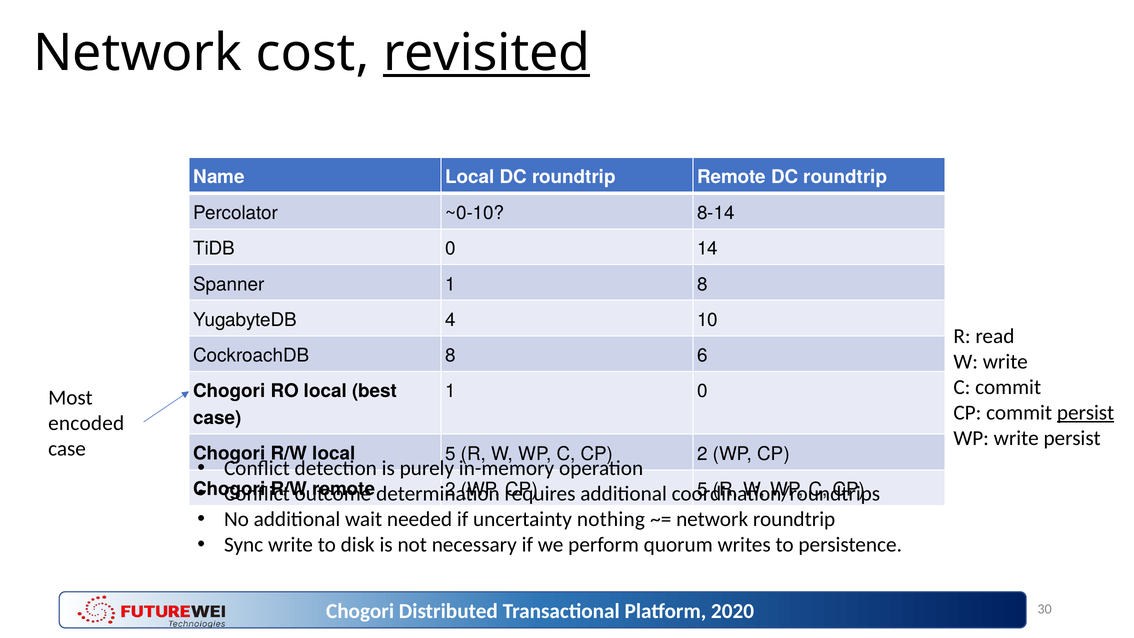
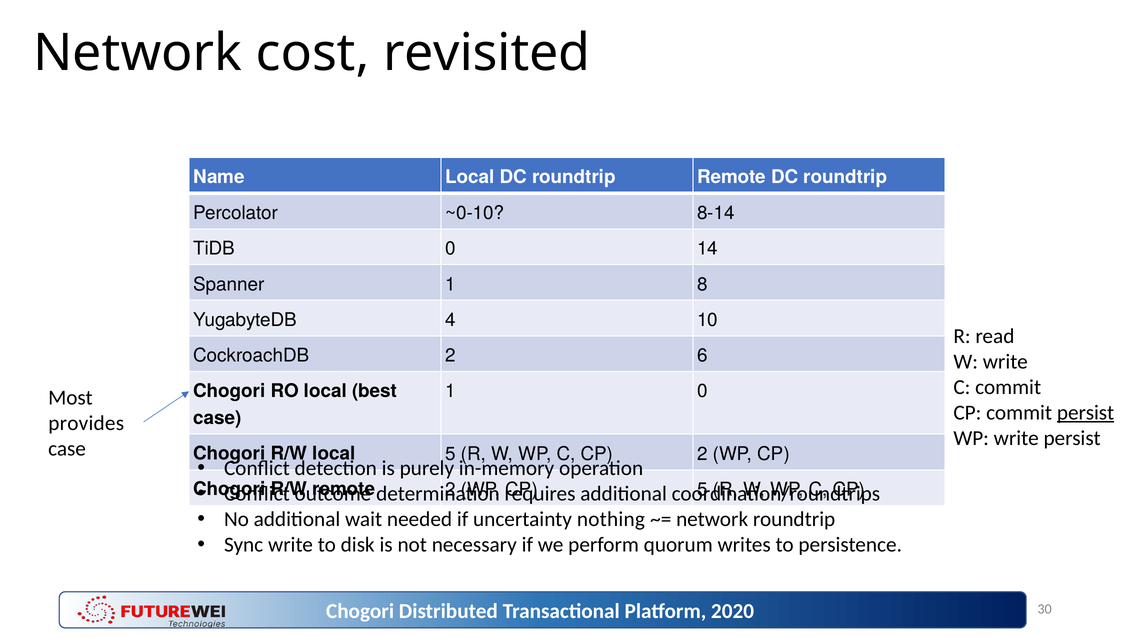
revisited underline: present -> none
CockroachDB 8: 8 -> 2
encoded: encoded -> provides
